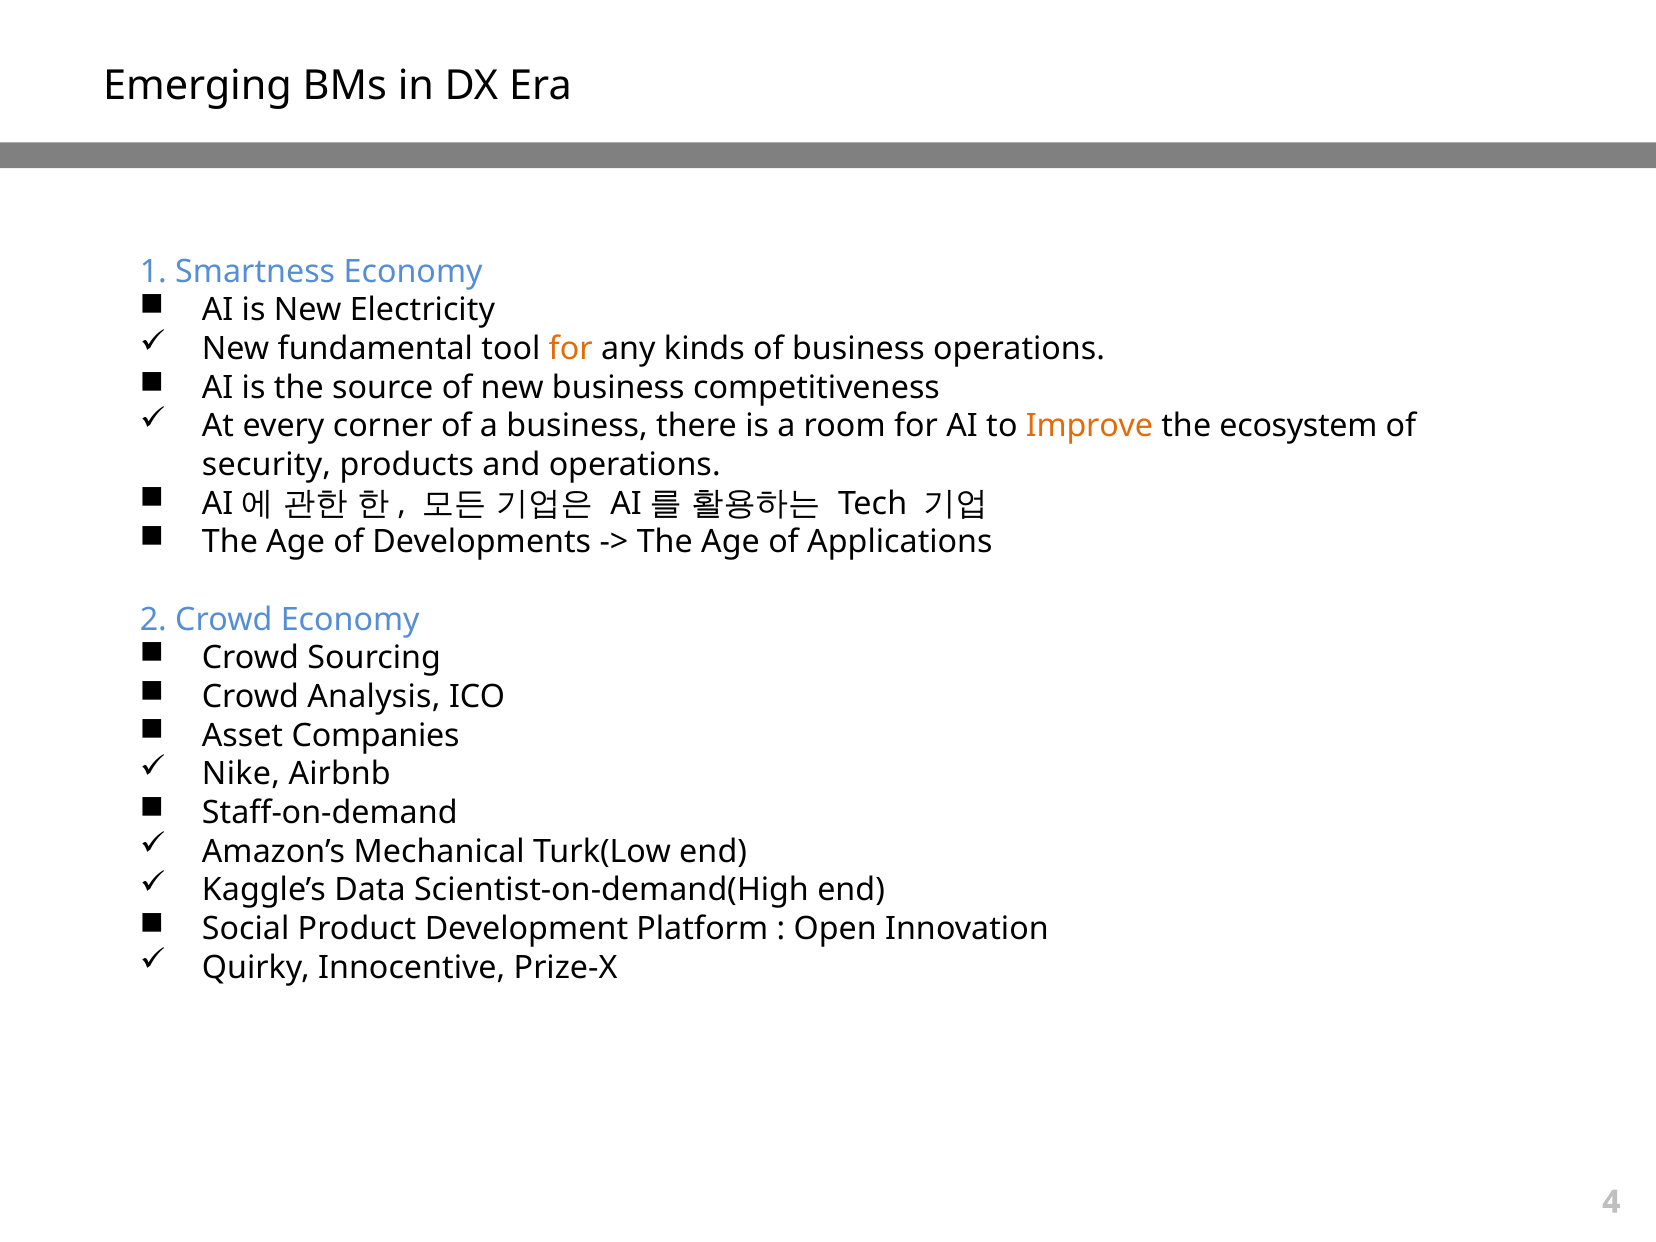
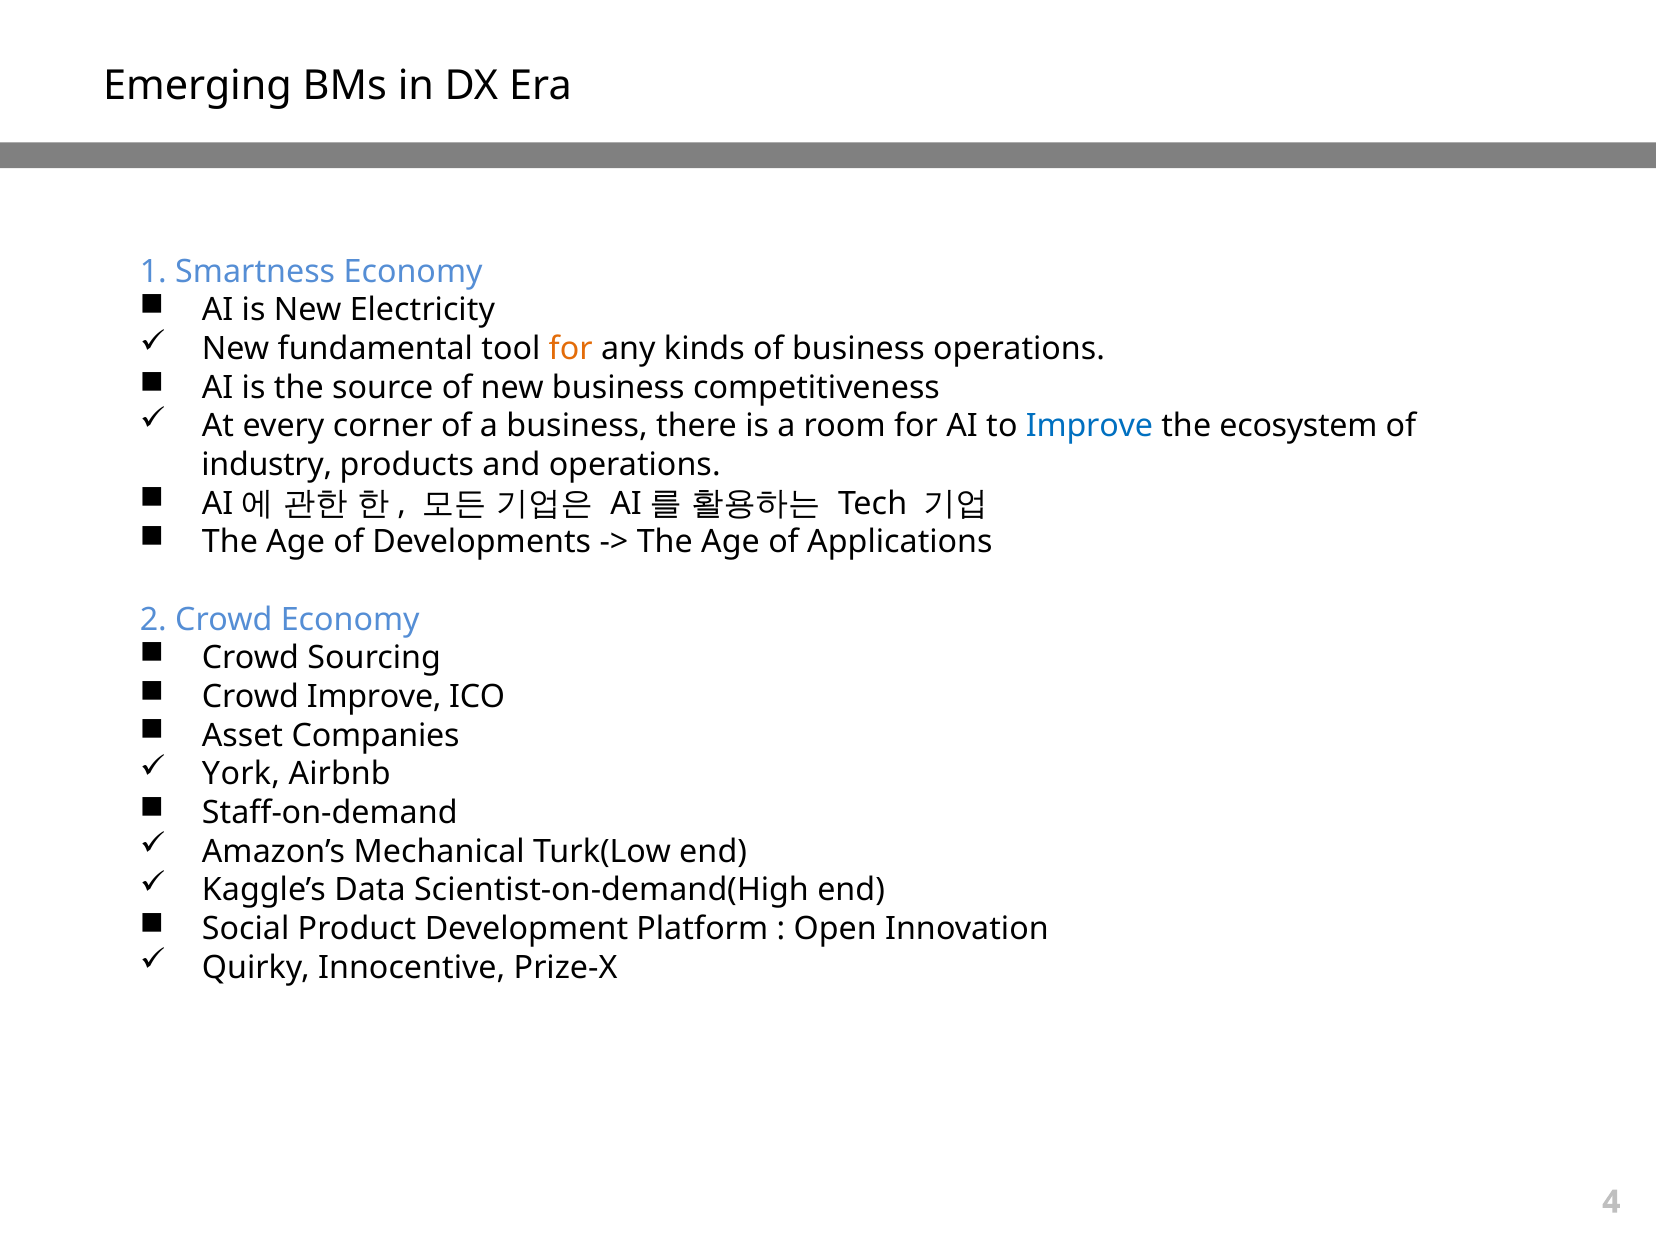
Improve at (1089, 426) colour: orange -> blue
security: security -> industry
Crowd Analysis: Analysis -> Improve
Nike: Nike -> York
